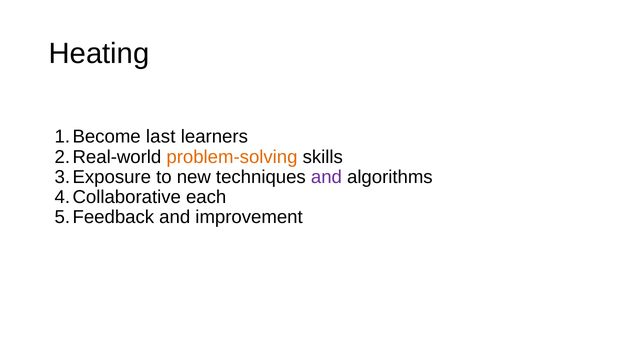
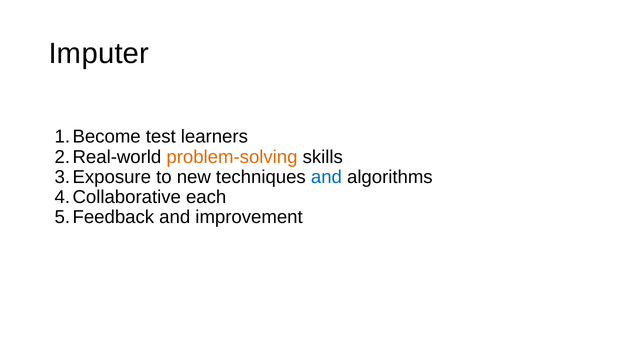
Heating: Heating -> Imputer
last: last -> test
and at (326, 177) colour: purple -> blue
